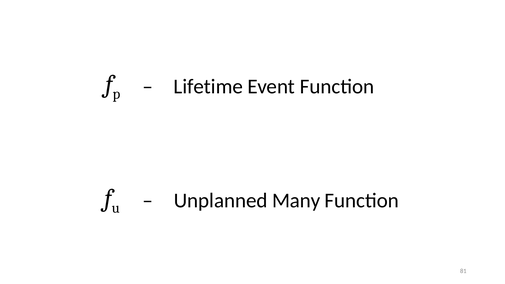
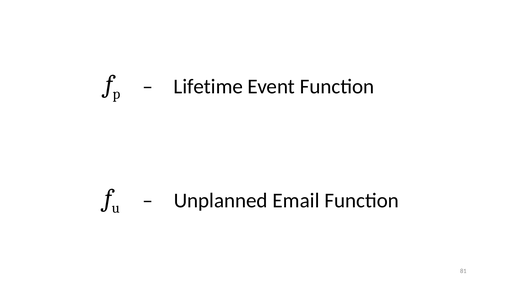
Many: Many -> Email
